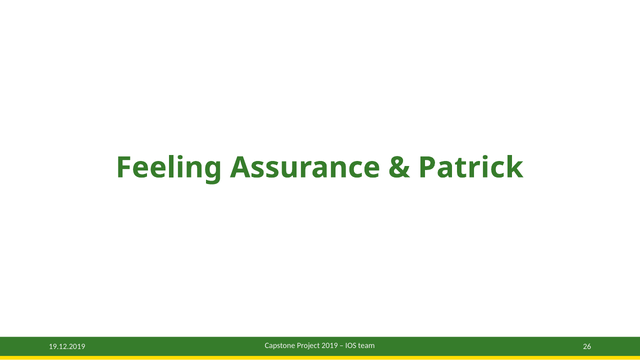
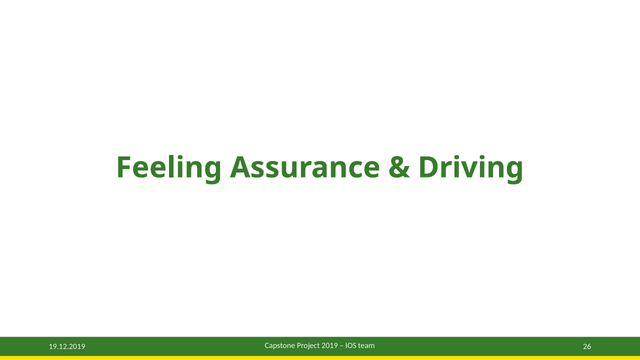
Patrick: Patrick -> Driving
